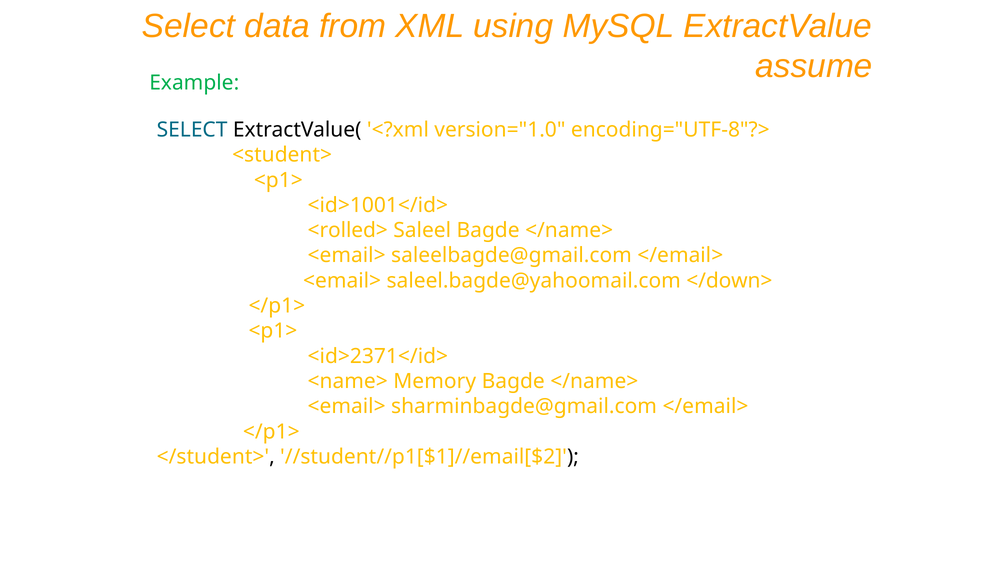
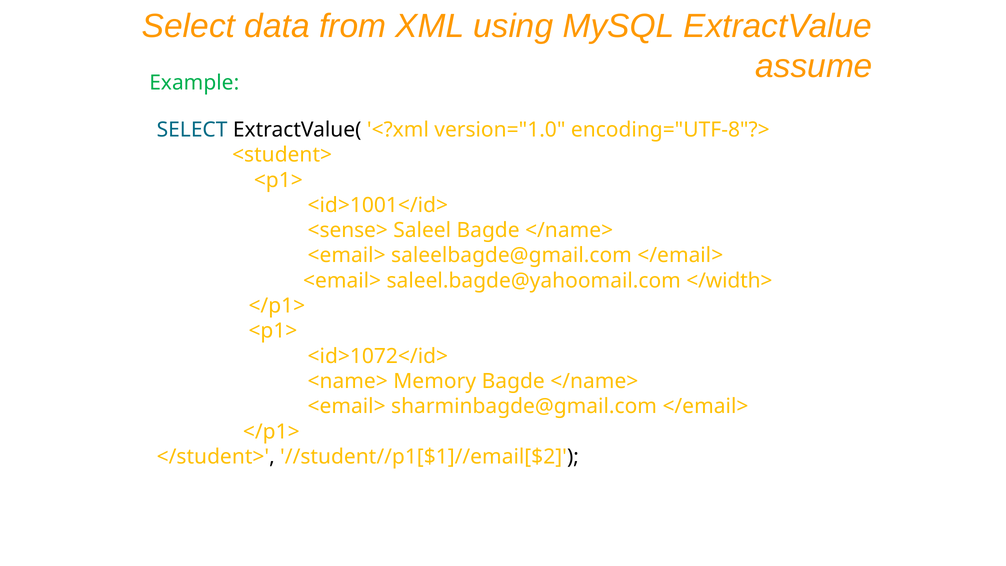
<rolled>: <rolled> -> <sense>
</down>: </down> -> </width>
<id>2371</id>: <id>2371</id> -> <id>1072</id>
